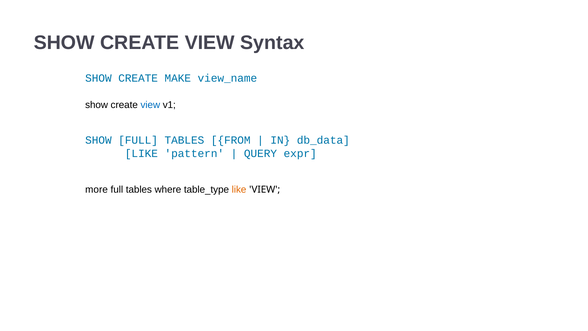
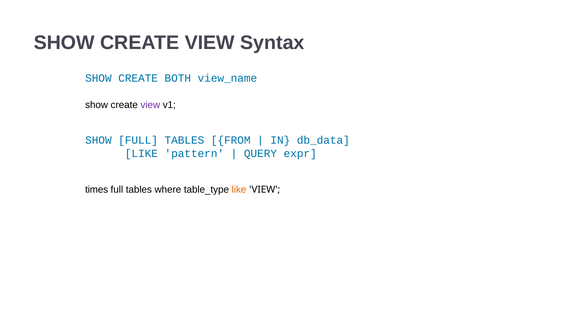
MAKE: MAKE -> BOTH
view at (150, 105) colour: blue -> purple
more: more -> times
